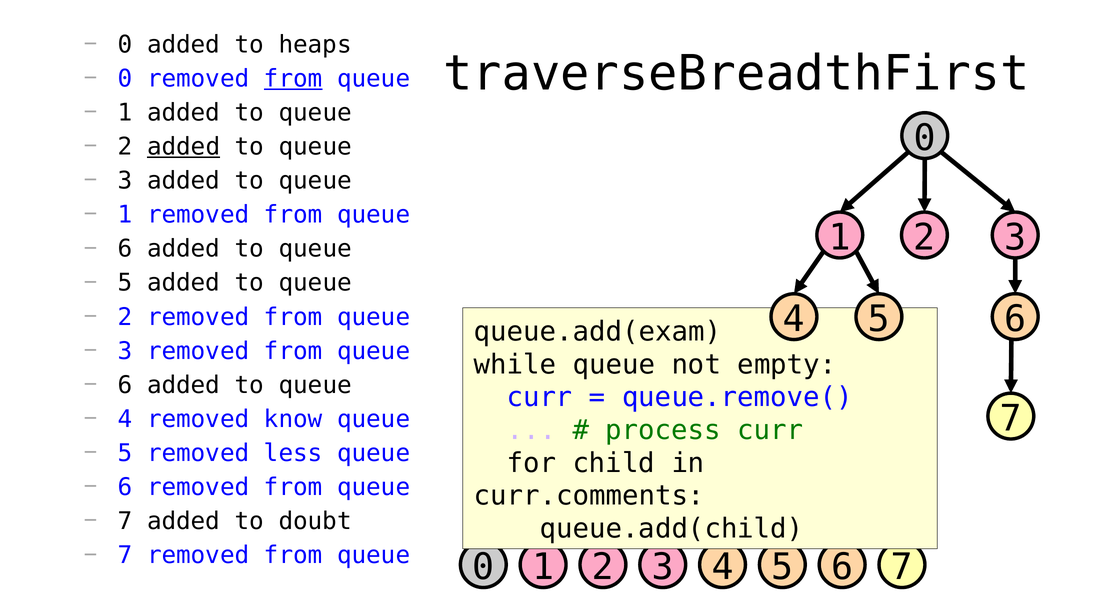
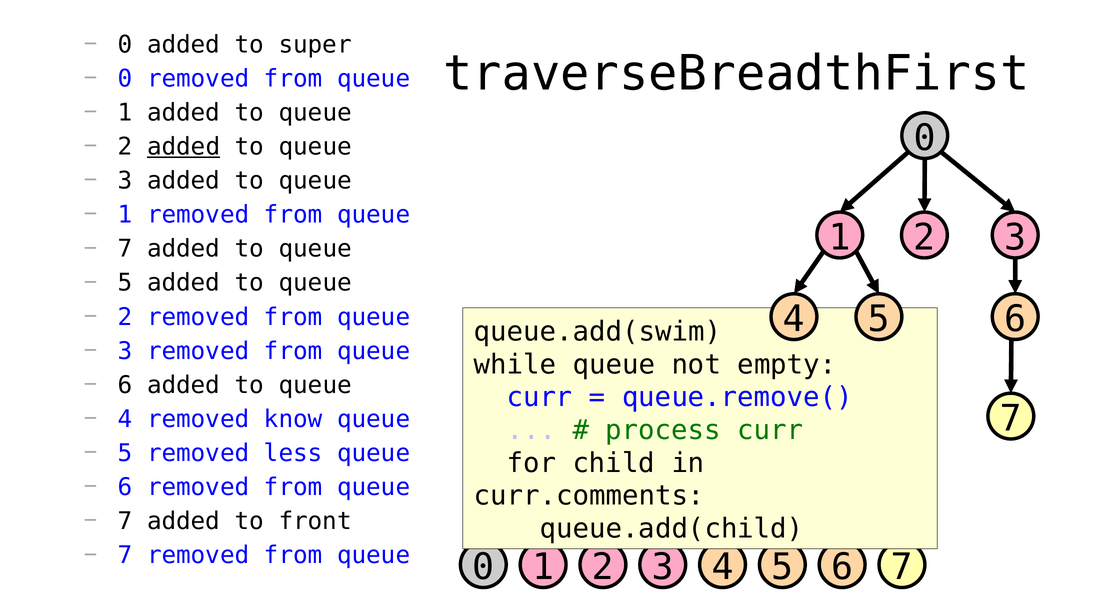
heaps: heaps -> super
from at (293, 79) underline: present -> none
6 at (125, 249): 6 -> 7
queue.add(exam: queue.add(exam -> queue.add(swim
doubt: doubt -> front
